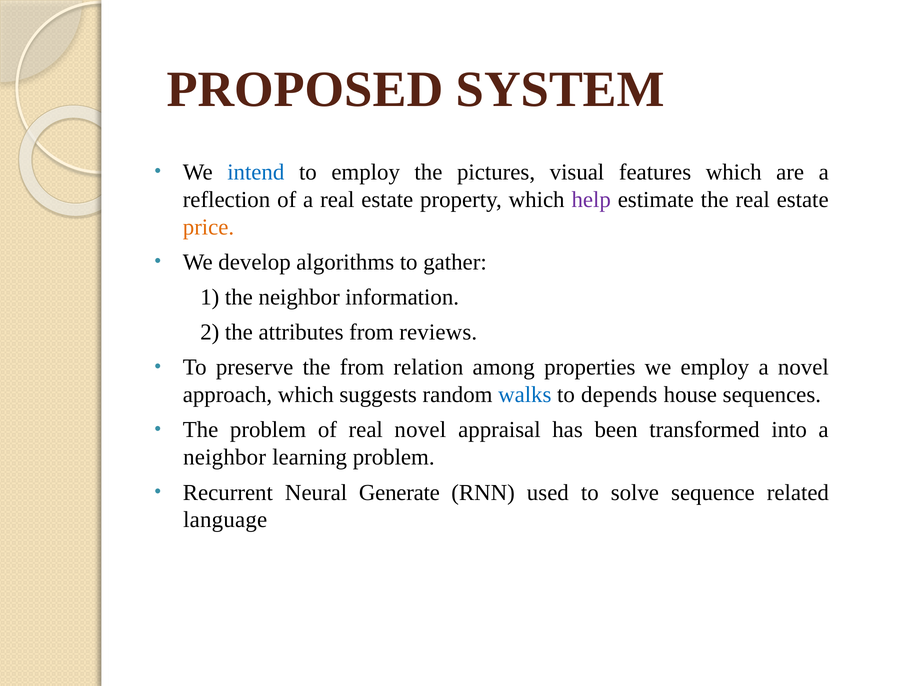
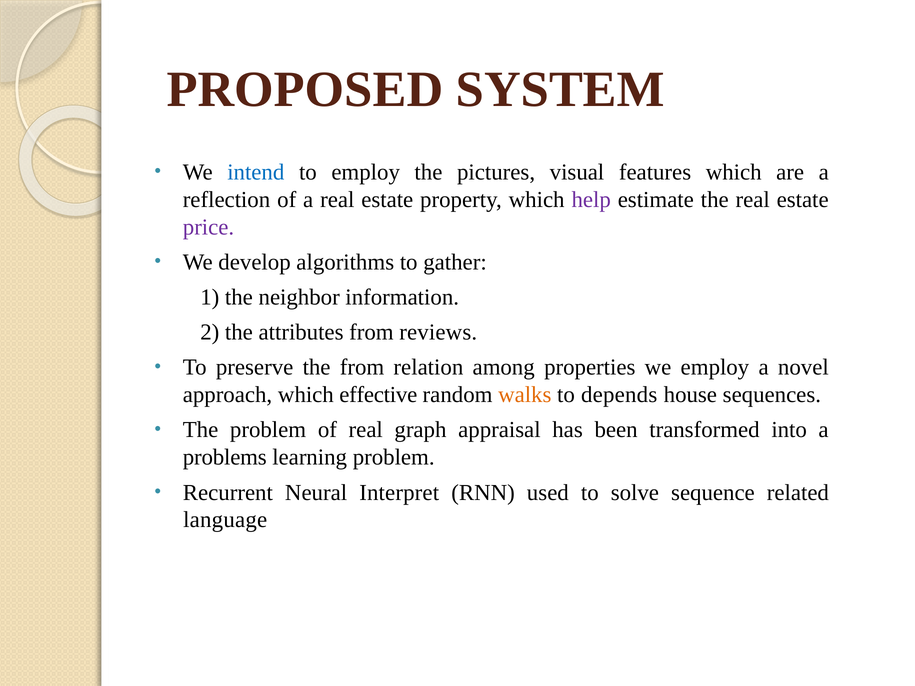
price colour: orange -> purple
suggests: suggests -> effective
walks colour: blue -> orange
real novel: novel -> graph
neighbor at (225, 458): neighbor -> problems
Generate: Generate -> Interpret
